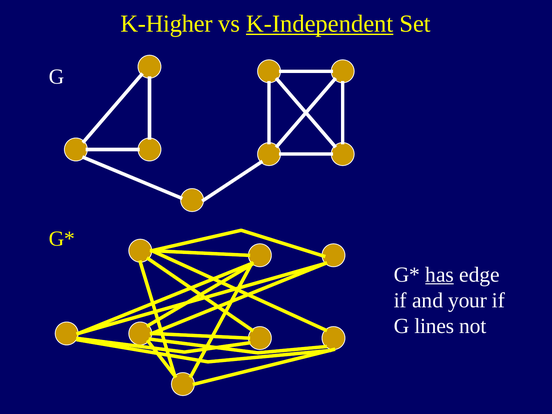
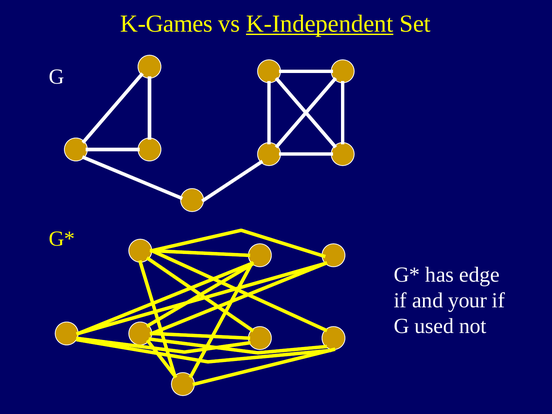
K-Higher: K-Higher -> K-Games
has underline: present -> none
lines: lines -> used
